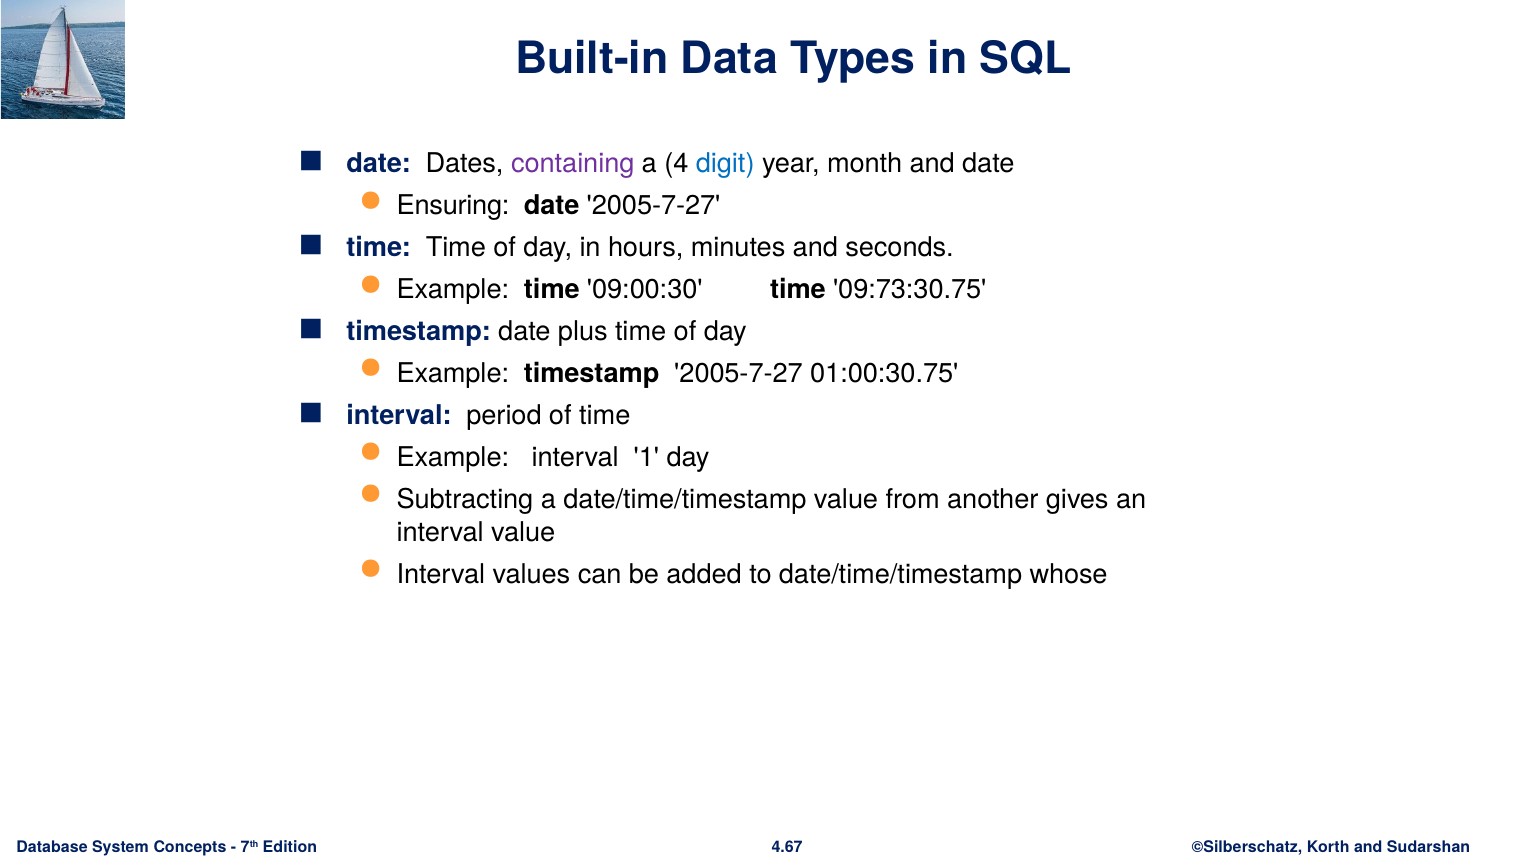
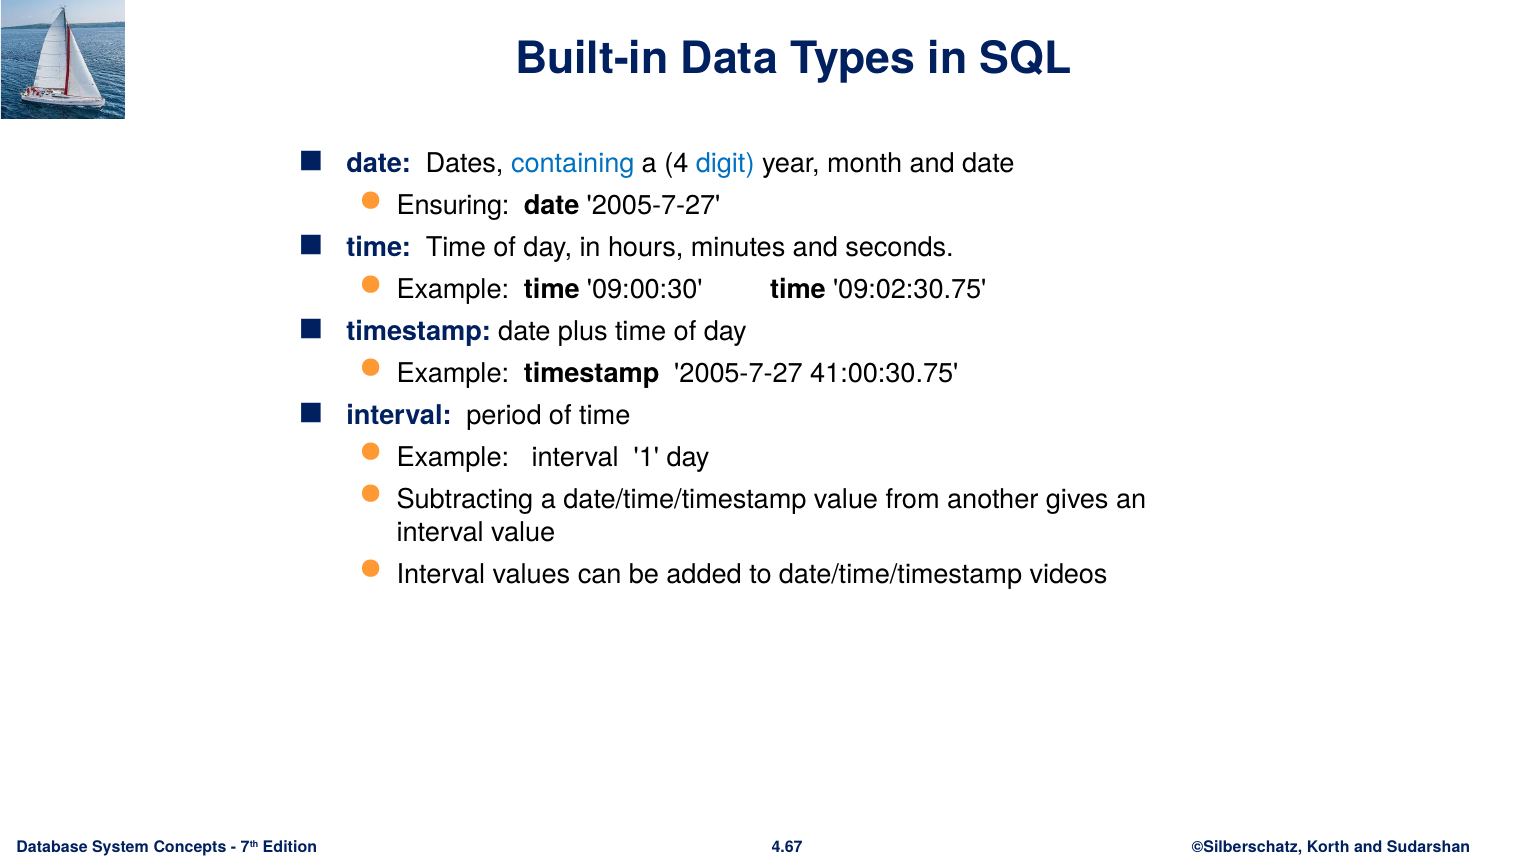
containing colour: purple -> blue
09:73:30.75: 09:73:30.75 -> 09:02:30.75
01:00:30.75: 01:00:30.75 -> 41:00:30.75
whose: whose -> videos
